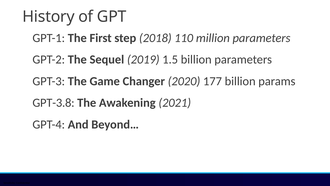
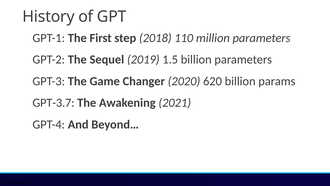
177: 177 -> 620
GPT-3.8: GPT-3.8 -> GPT-3.7
